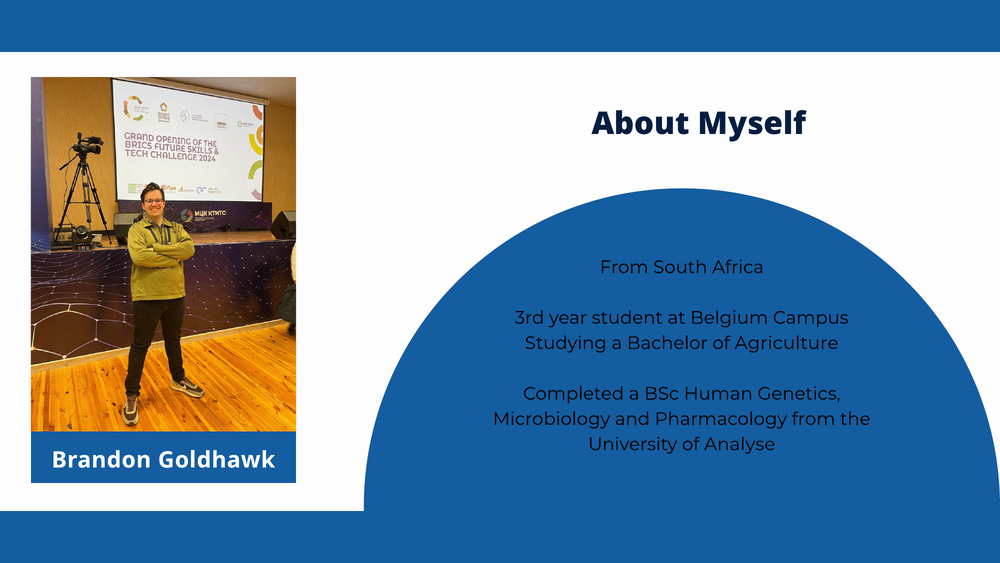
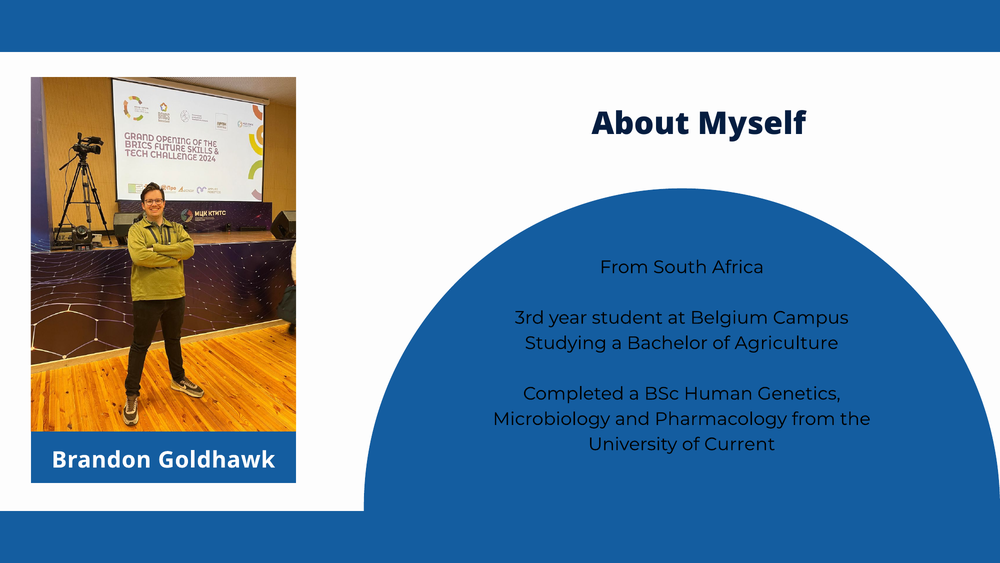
Analyse: Analyse -> Current
